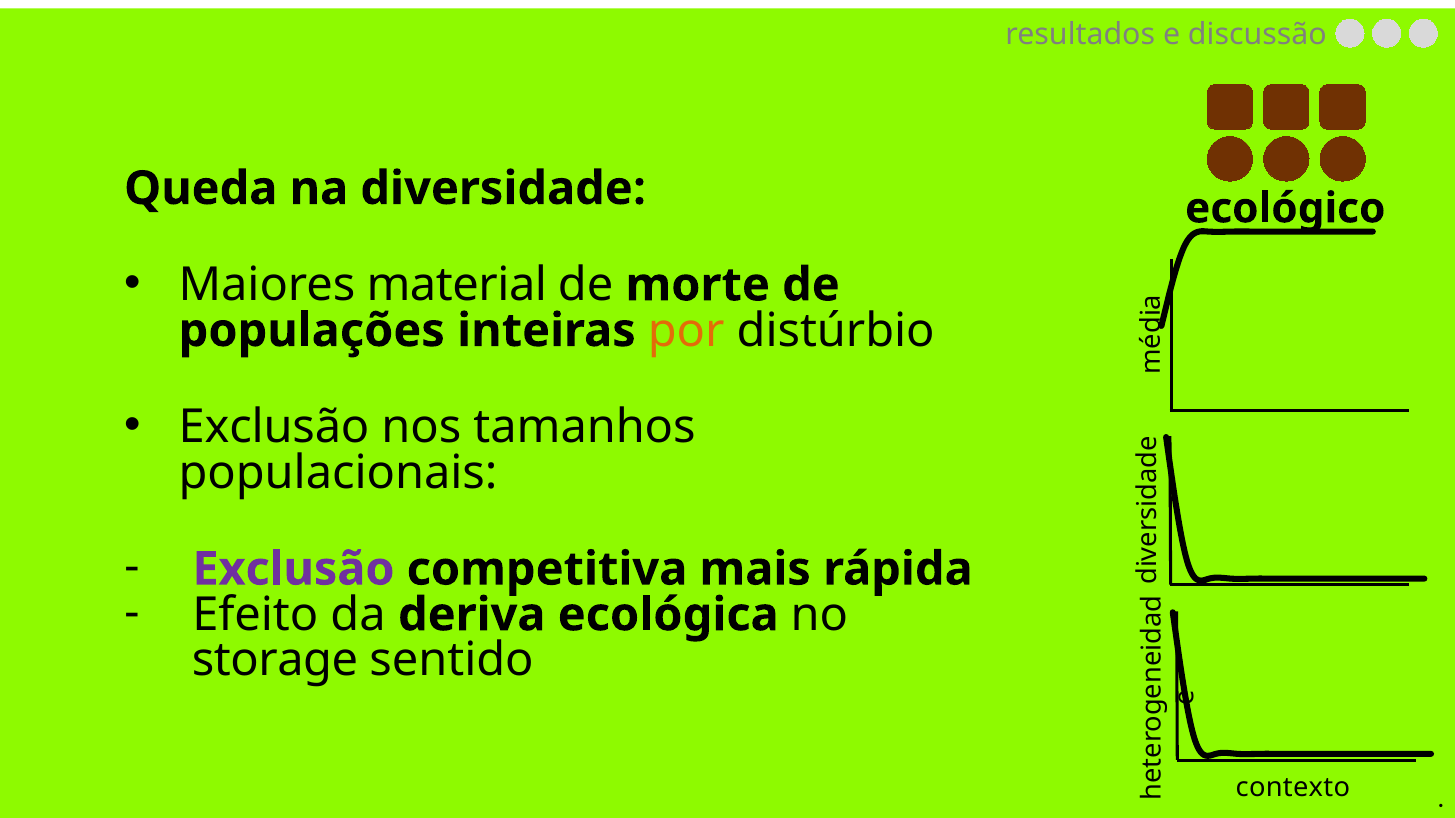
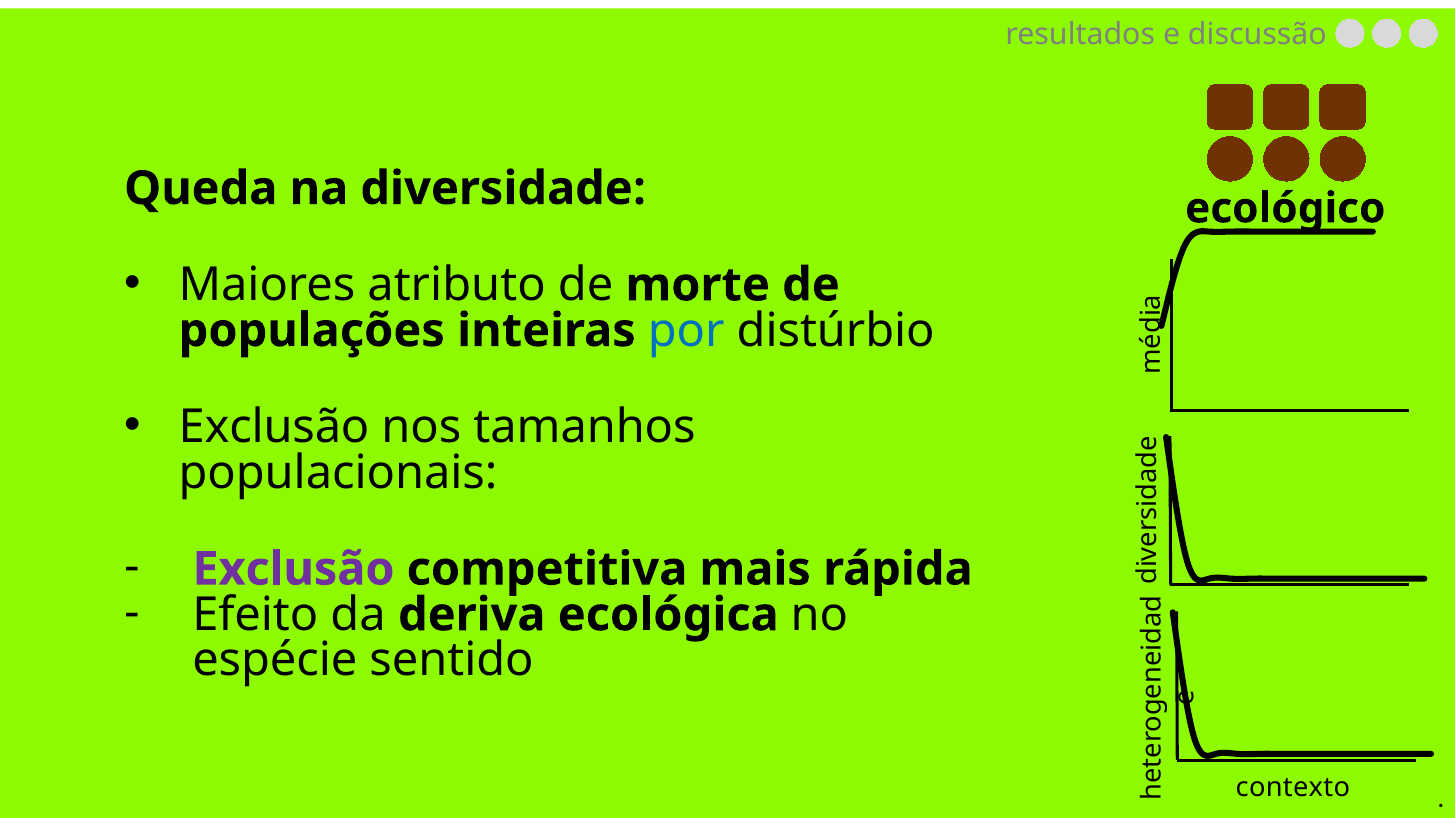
material: material -> atributo
por colour: orange -> blue
storage: storage -> espécie
